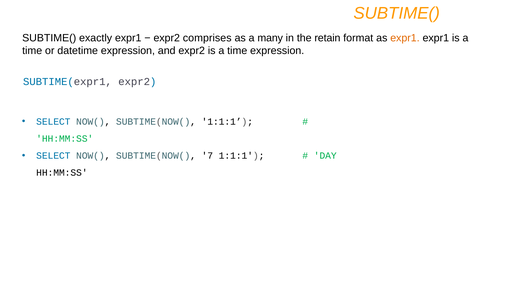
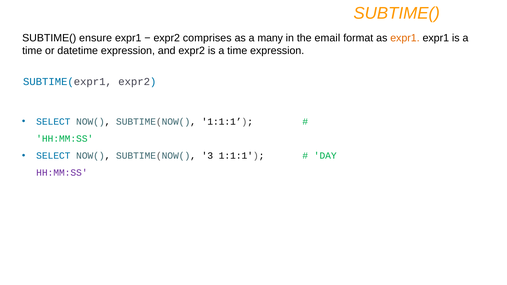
exactly: exactly -> ensure
retain: retain -> email
7: 7 -> 3
HH:MM:SS at (62, 173) colour: black -> purple
